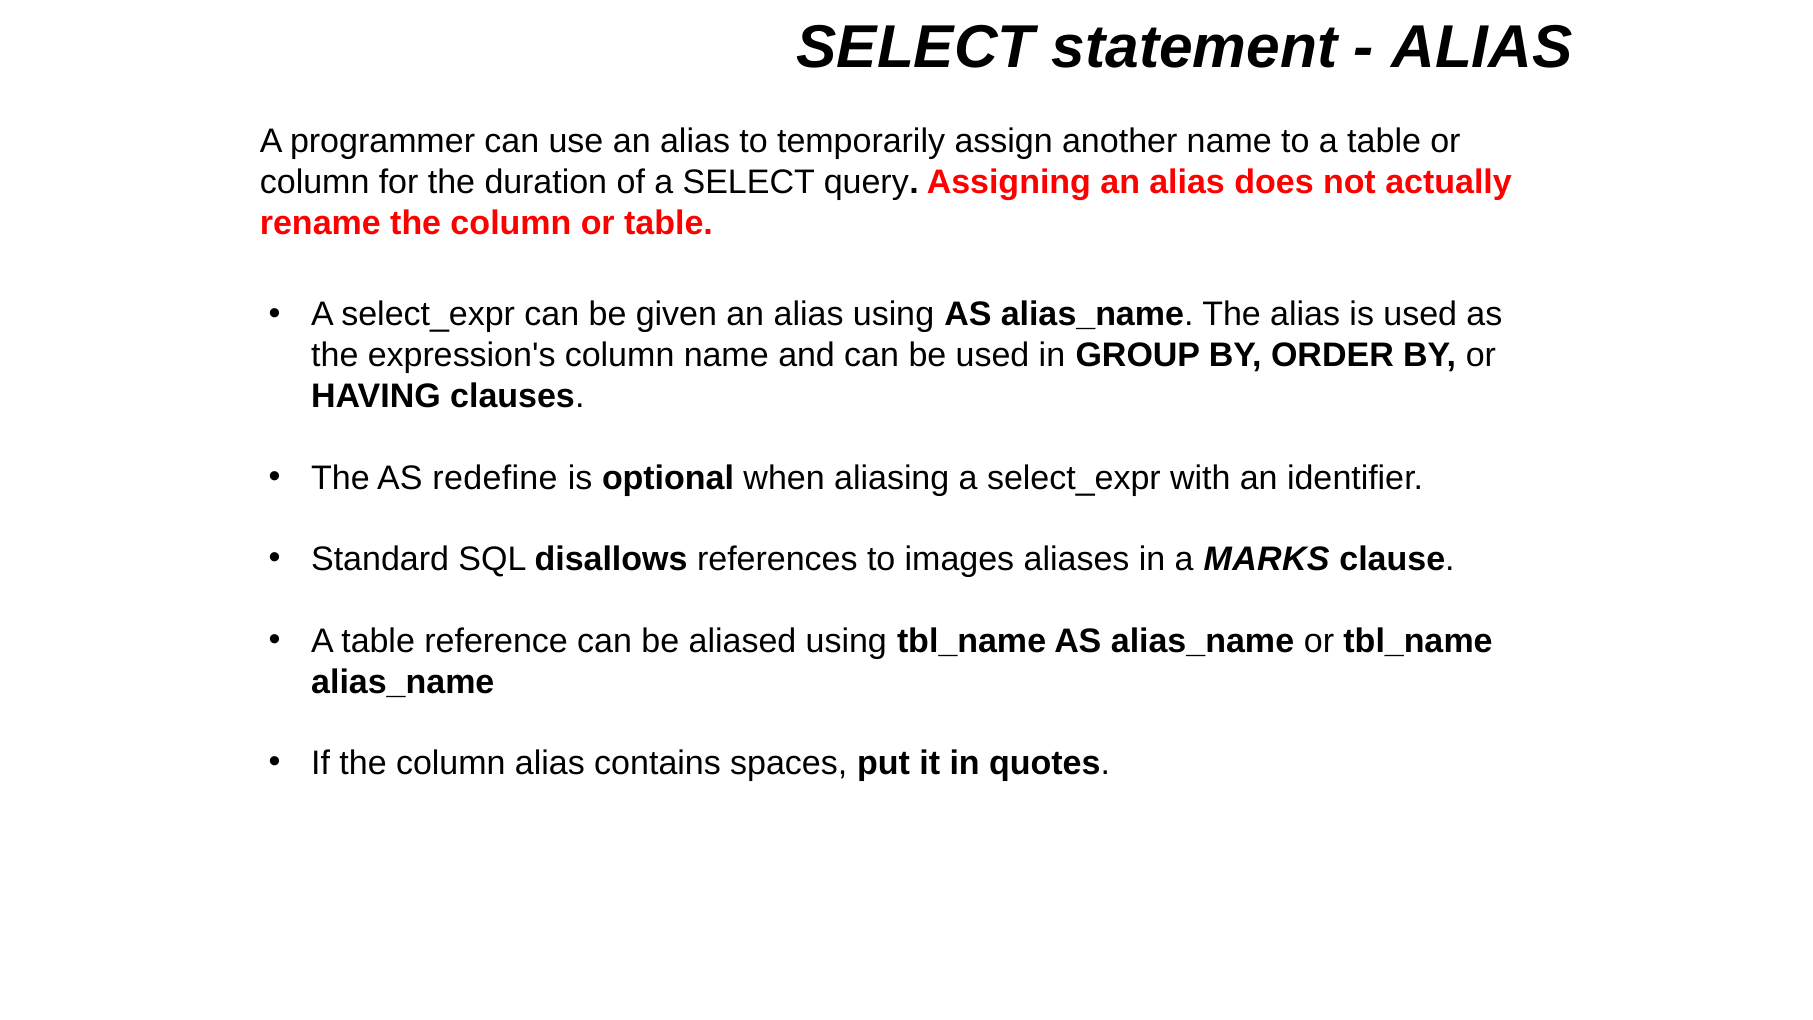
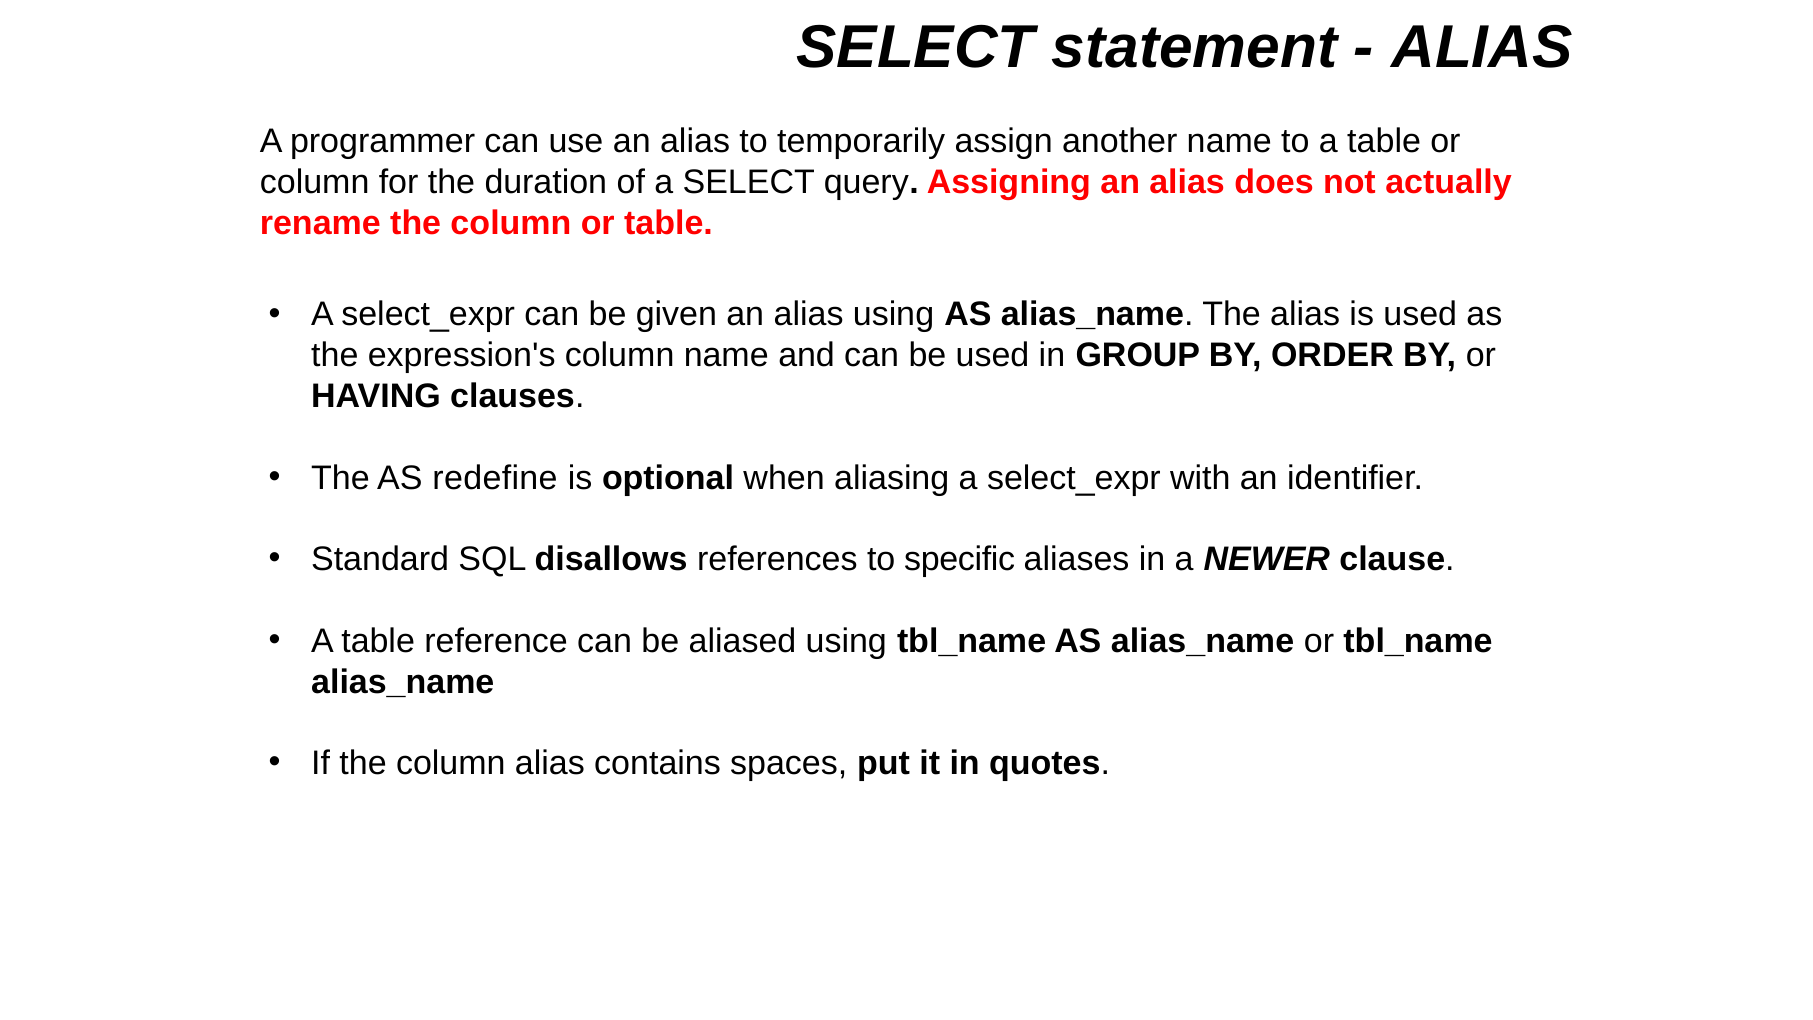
images: images -> specific
MARKS: MARKS -> NEWER
